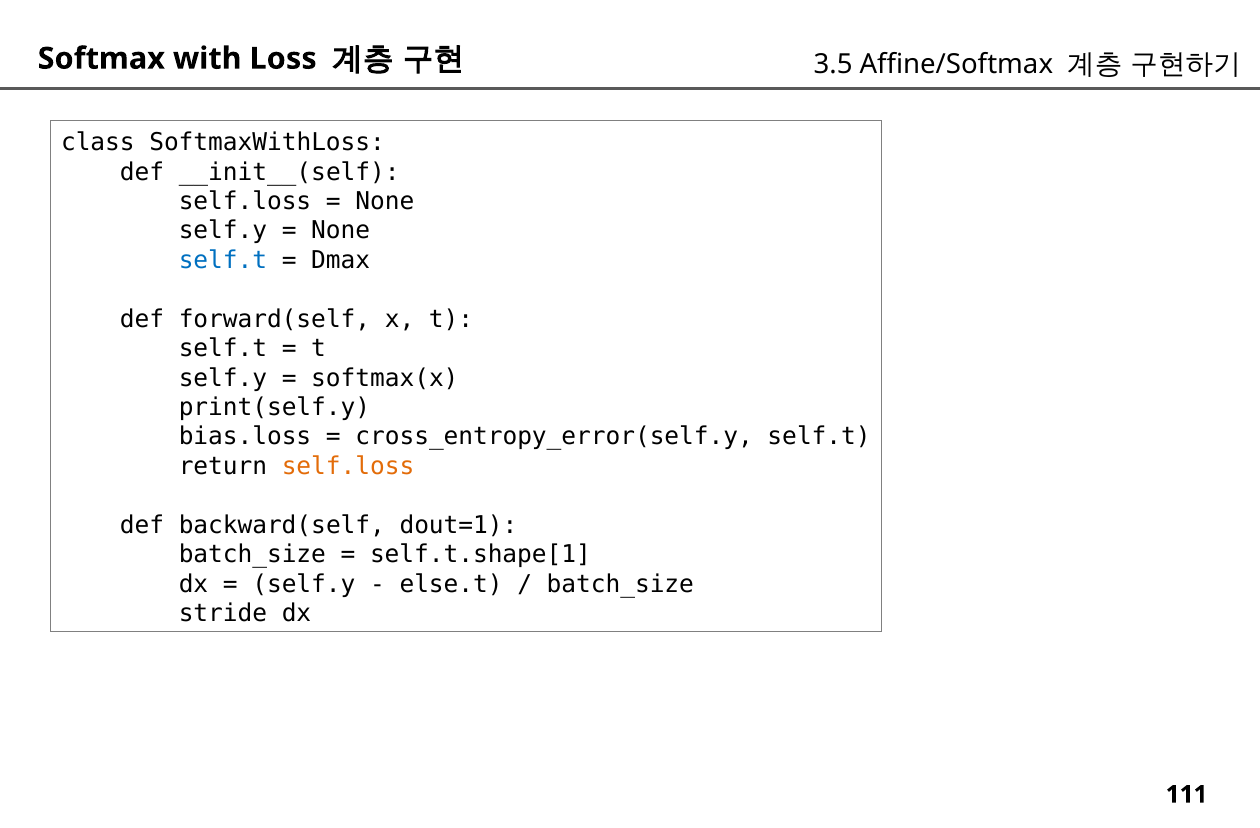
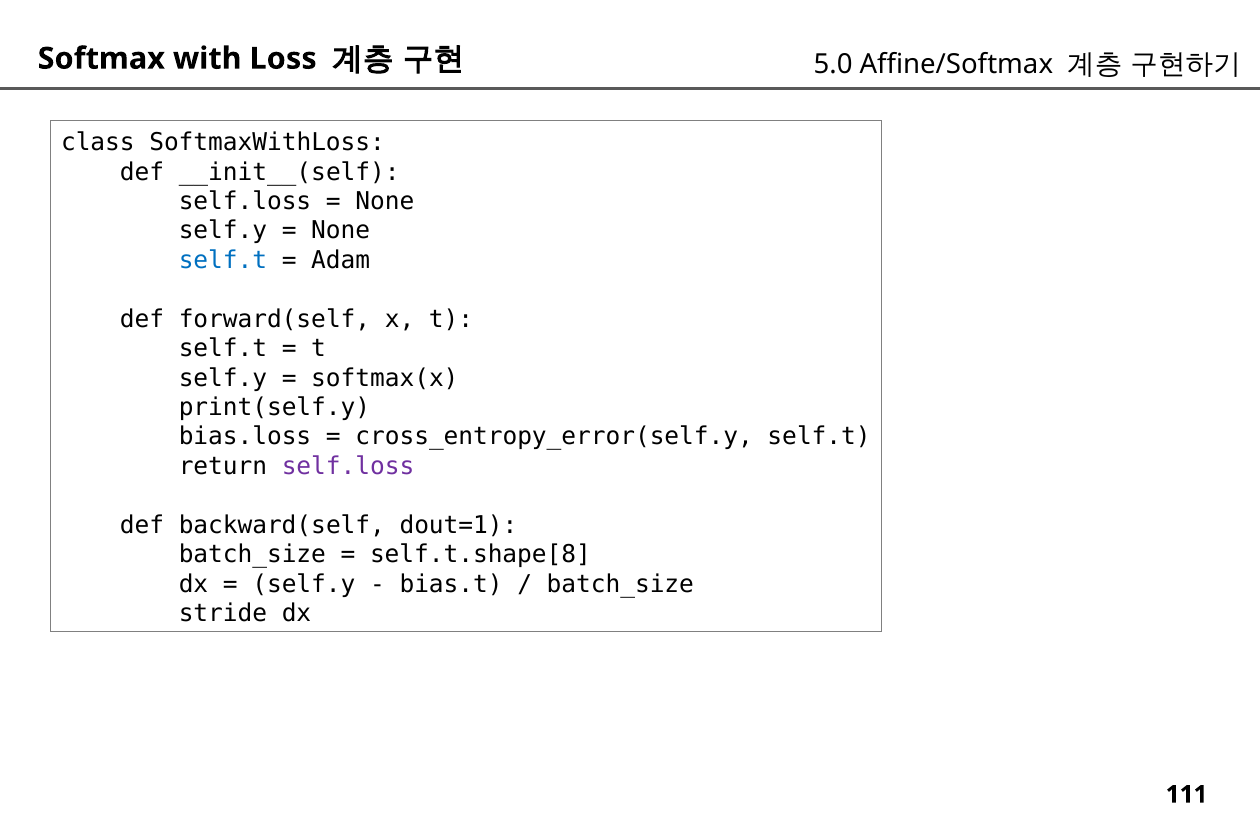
3.5: 3.5 -> 5.0
Dmax: Dmax -> Adam
self.loss at (348, 466) colour: orange -> purple
self.t.shape[1: self.t.shape[1 -> self.t.shape[8
else.t: else.t -> bias.t
